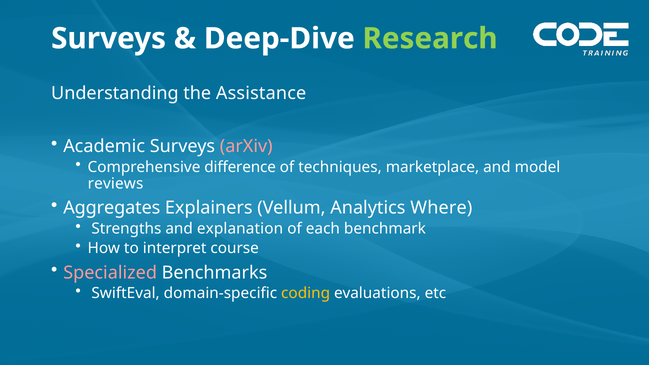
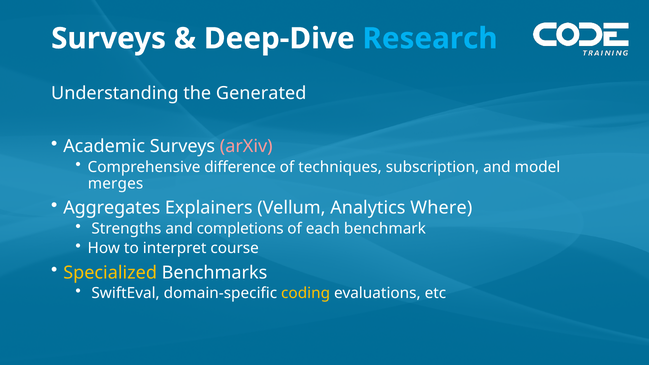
Research colour: light green -> light blue
Assistance: Assistance -> Generated
marketplace: marketplace -> subscription
reviews: reviews -> merges
explanation: explanation -> completions
Specialized colour: pink -> yellow
